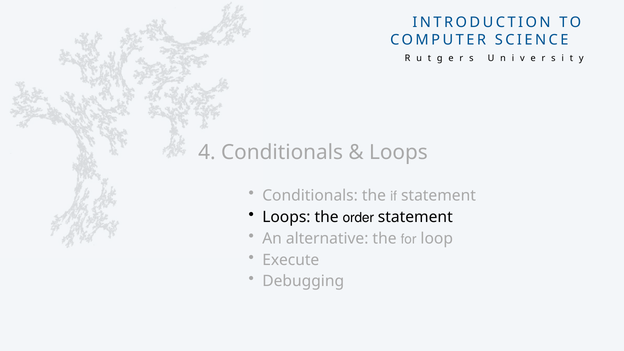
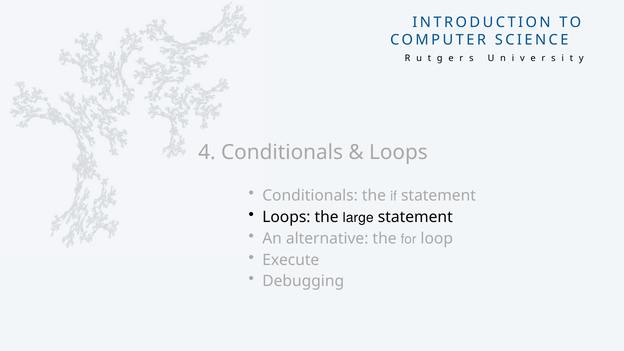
order: order -> large
